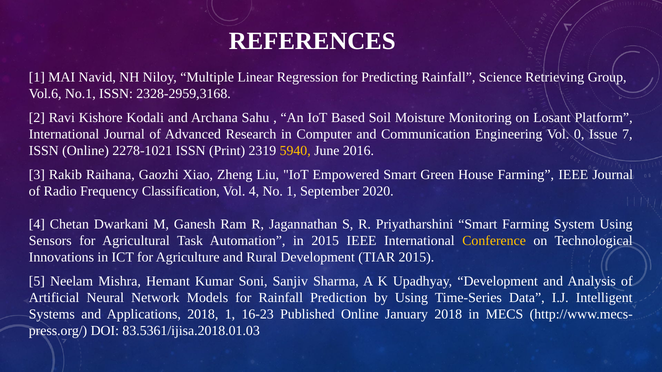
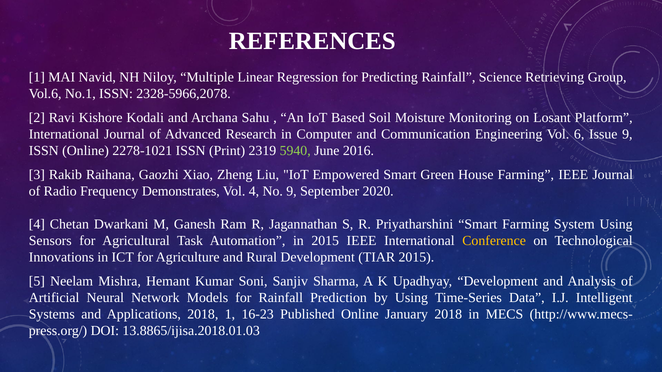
2328-2959,3168: 2328-2959,3168 -> 2328-5966,2078
0: 0 -> 6
Issue 7: 7 -> 9
5940 colour: yellow -> light green
Classification: Classification -> Demonstrates
No 1: 1 -> 9
83.5361/ijisa.2018.01.03: 83.5361/ijisa.2018.01.03 -> 13.8865/ijisa.2018.01.03
